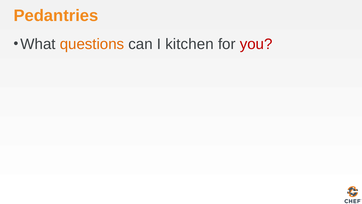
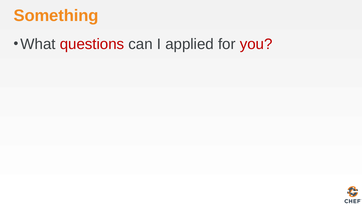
Pedantries: Pedantries -> Something
questions colour: orange -> red
kitchen: kitchen -> applied
